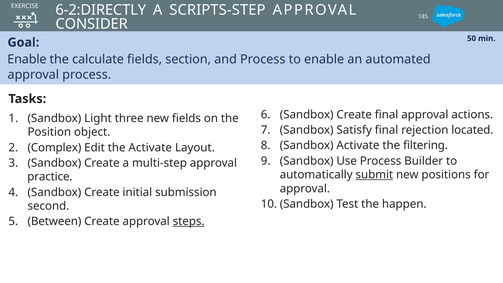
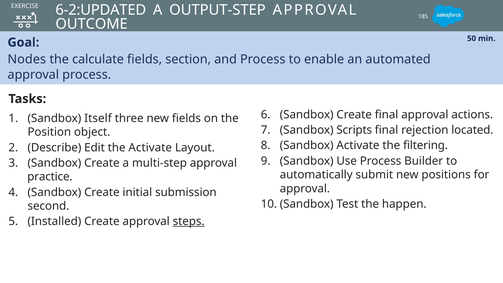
6-2:DIRECTLY: 6-2:DIRECTLY -> 6-2:UPDATED
SCRIPTS-STEP: SCRIPTS-STEP -> OUTPUT-STEP
CONSIDER: CONSIDER -> OUTCOME
Enable at (27, 59): Enable -> Nodes
Light: Light -> Itself
Satisfy: Satisfy -> Scripts
Complex: Complex -> Describe
submit underline: present -> none
Between: Between -> Installed
